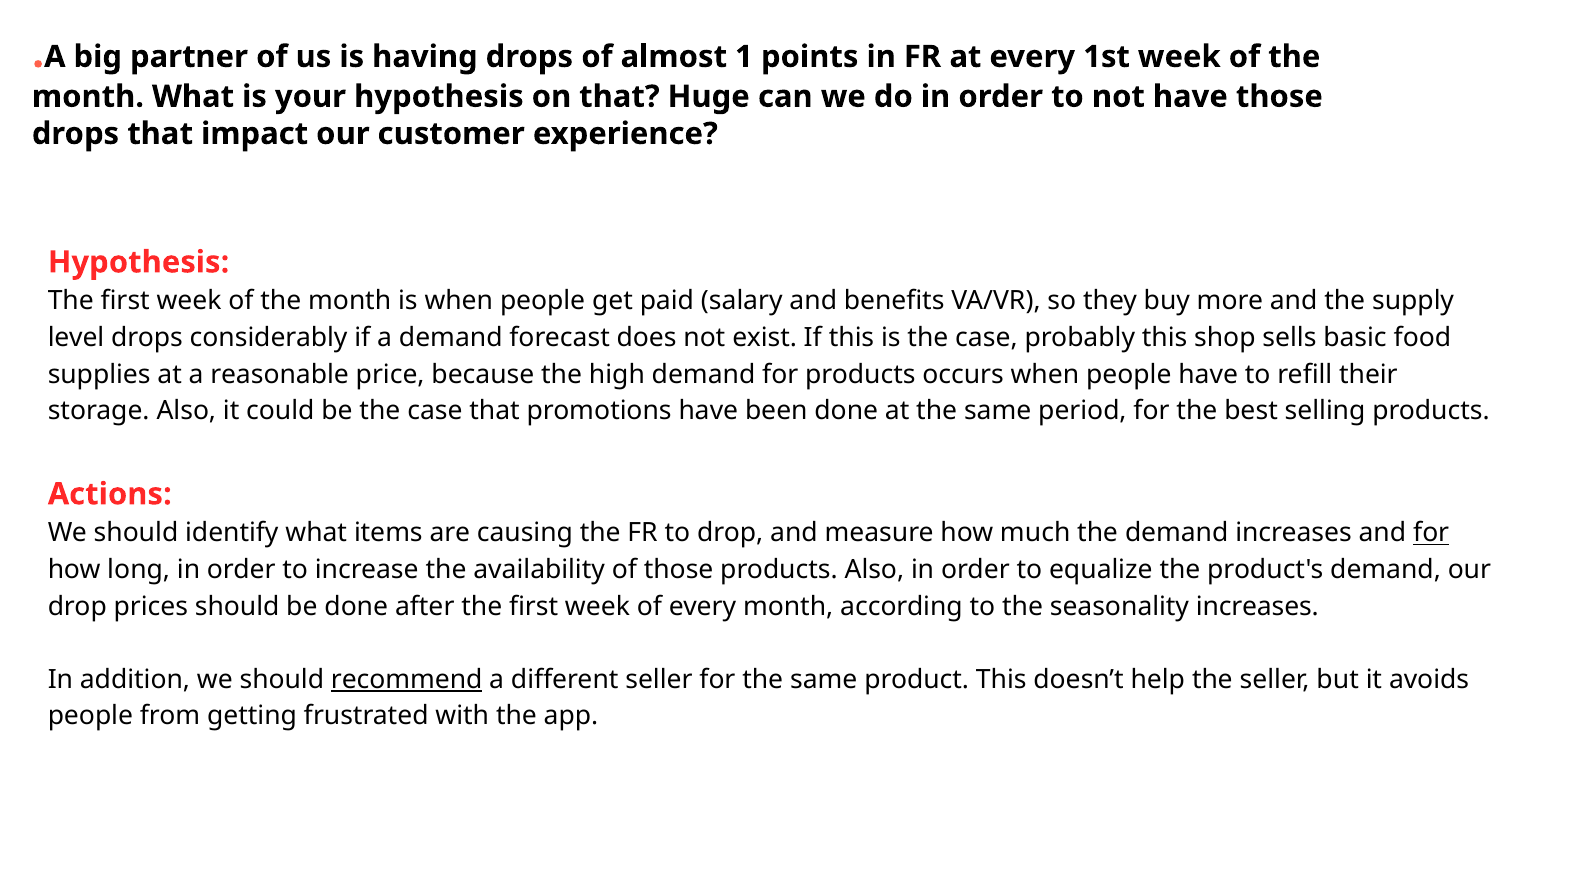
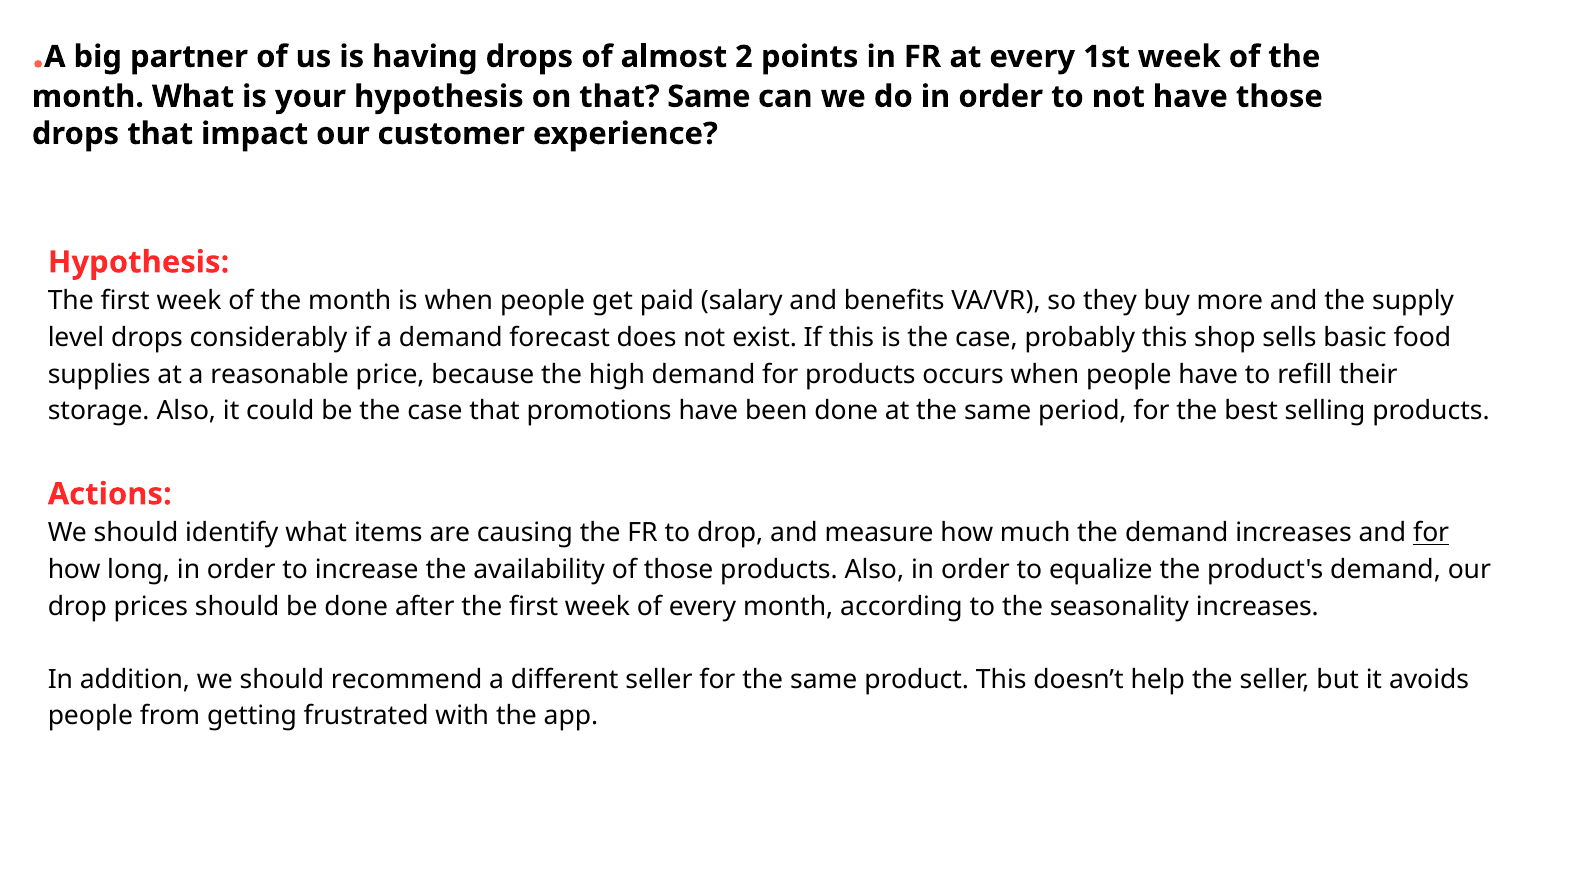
1: 1 -> 2
that Huge: Huge -> Same
recommend underline: present -> none
